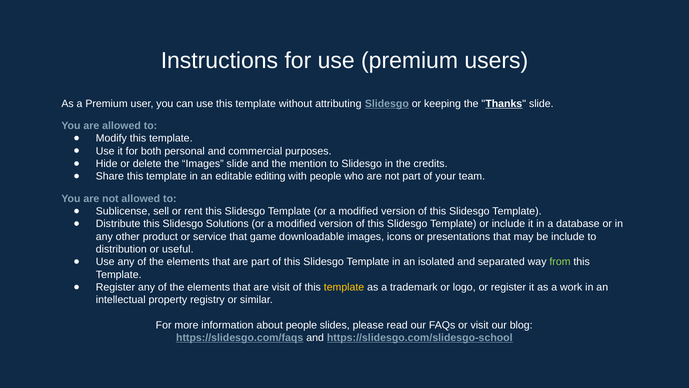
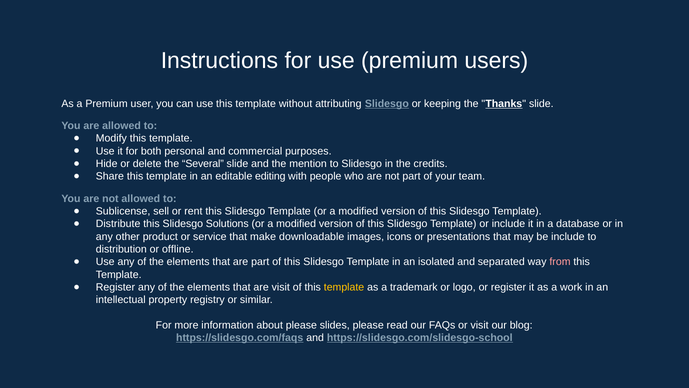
the Images: Images -> Several
game: game -> make
useful: useful -> offline
from colour: light green -> pink
about people: people -> please
